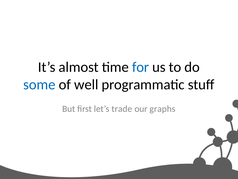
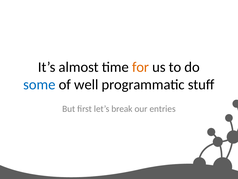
for colour: blue -> orange
trade: trade -> break
graphs: graphs -> entries
